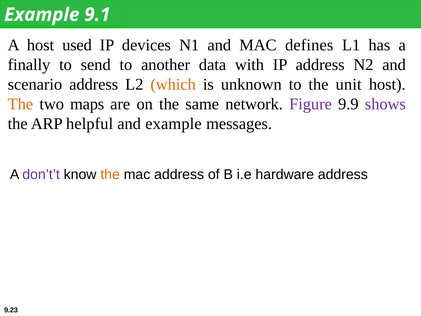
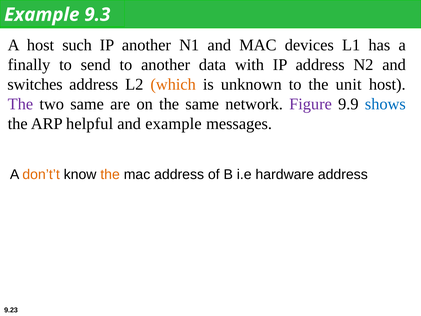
9.1: 9.1 -> 9.3
used: used -> such
IP devices: devices -> another
defines: defines -> devices
scenario: scenario -> switches
The at (20, 104) colour: orange -> purple
two maps: maps -> same
shows colour: purple -> blue
don’t’t colour: purple -> orange
